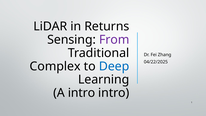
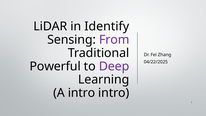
Returns: Returns -> Identify
Complex: Complex -> Powerful
Deep colour: blue -> purple
